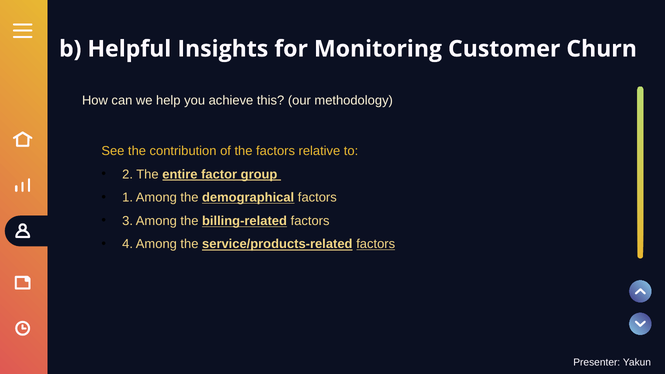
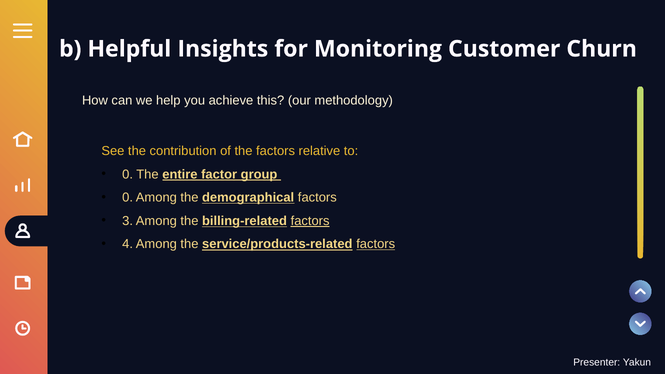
2 at (128, 174): 2 -> 0
1 at (128, 198): 1 -> 0
factors at (310, 221) underline: none -> present
